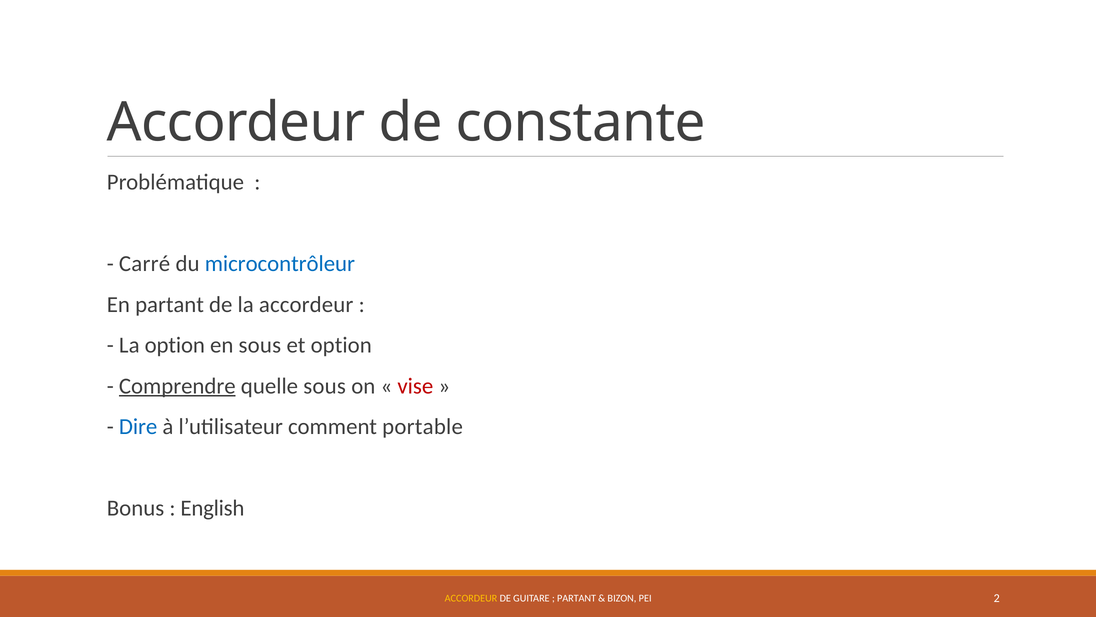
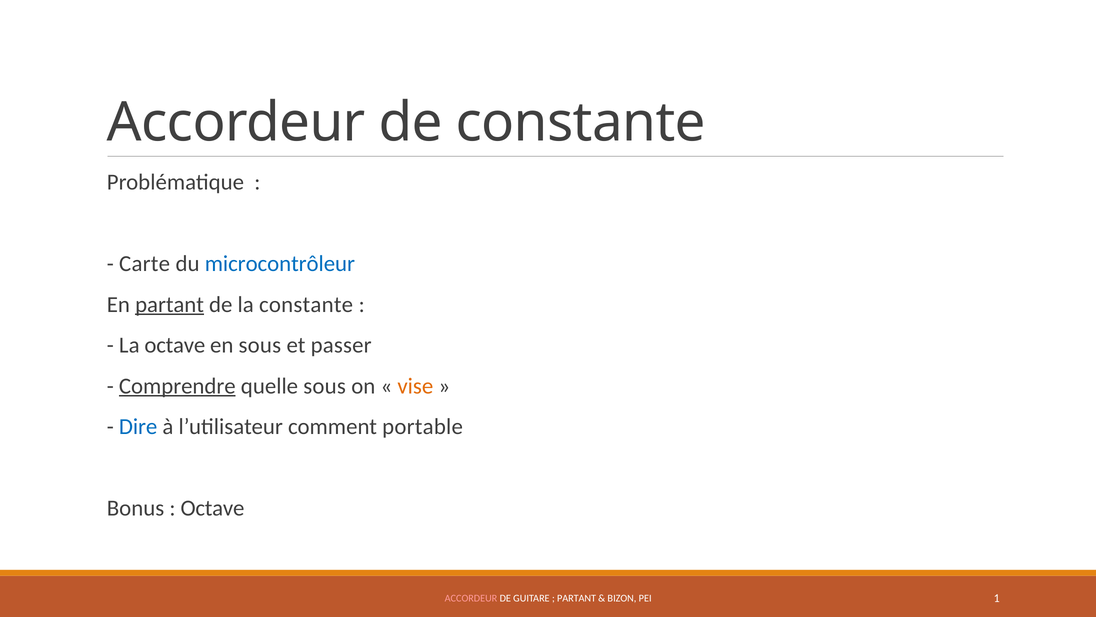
Carré: Carré -> Carte
partant at (170, 304) underline: none -> present
la accordeur: accordeur -> constante
La option: option -> octave
et option: option -> passer
vise colour: red -> orange
English at (212, 508): English -> Octave
ACCORDEUR at (471, 598) colour: yellow -> pink
2: 2 -> 1
